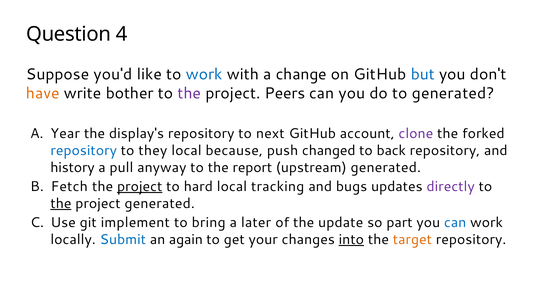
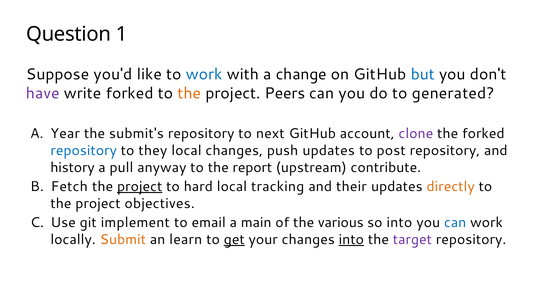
4: 4 -> 1
have colour: orange -> purple
write bother: bother -> forked
the at (189, 93) colour: purple -> orange
display's: display's -> submit's
local because: because -> changes
push changed: changed -> updates
back: back -> post
upstream generated: generated -> contribute
bugs: bugs -> their
directly colour: purple -> orange
the at (61, 203) underline: present -> none
project generated: generated -> objectives
bring: bring -> email
later: later -> main
update: update -> various
so part: part -> into
Submit colour: blue -> orange
again: again -> learn
get underline: none -> present
target colour: orange -> purple
